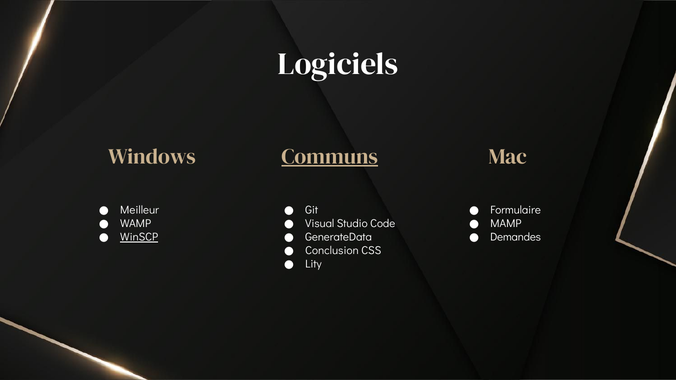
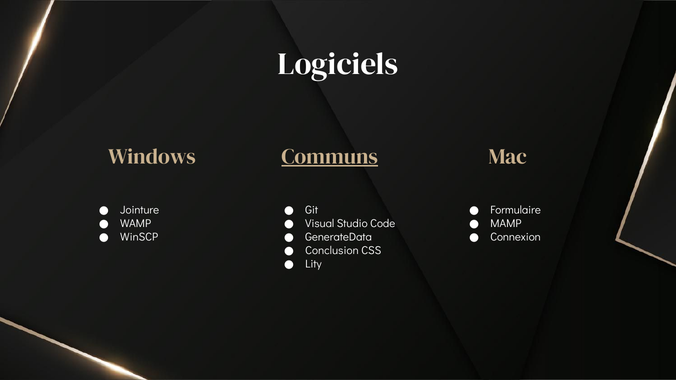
Meilleur: Meilleur -> Jointure
WinSCP underline: present -> none
Demandes: Demandes -> Connexion
